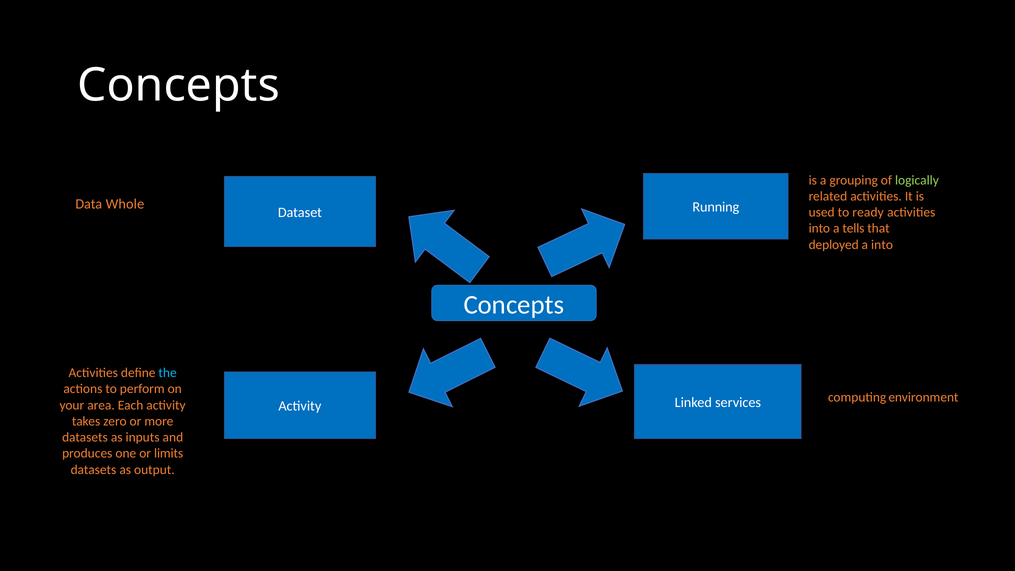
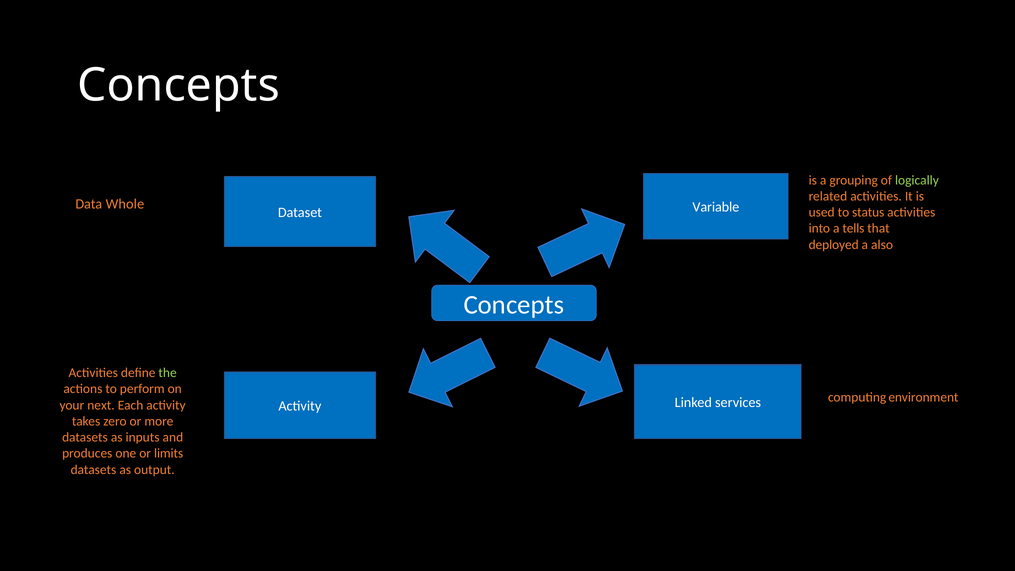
Running: Running -> Variable
ready: ready -> status
a into: into -> also
the colour: light blue -> light green
area: area -> next
